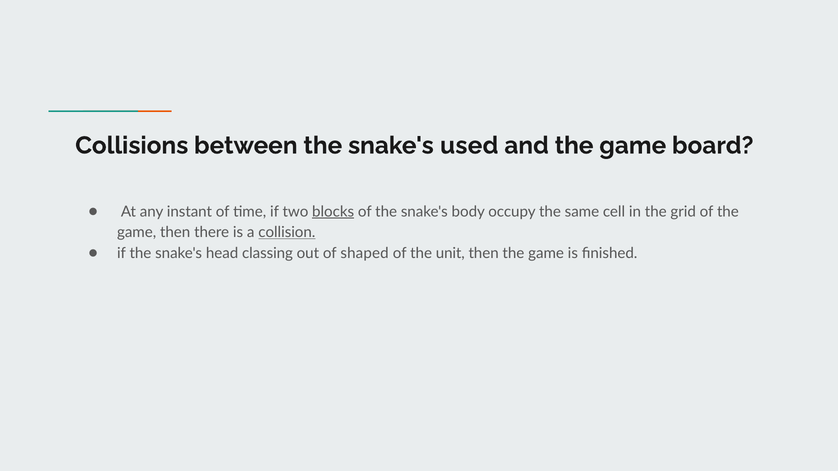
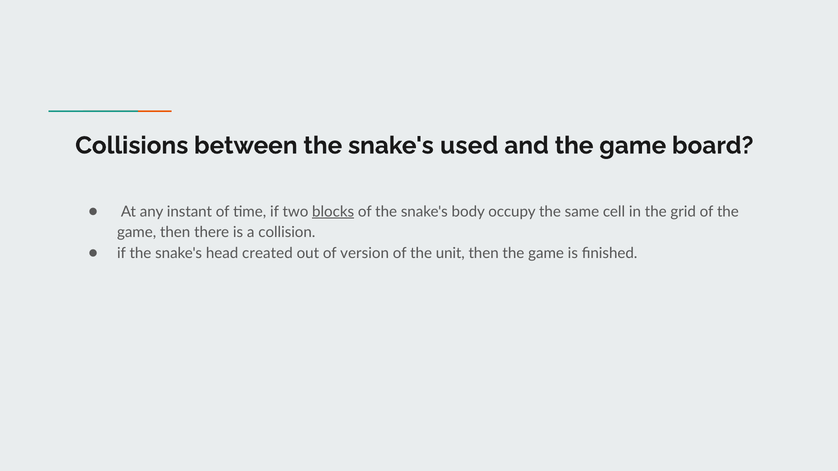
collision underline: present -> none
classing: classing -> created
shaped: shaped -> version
